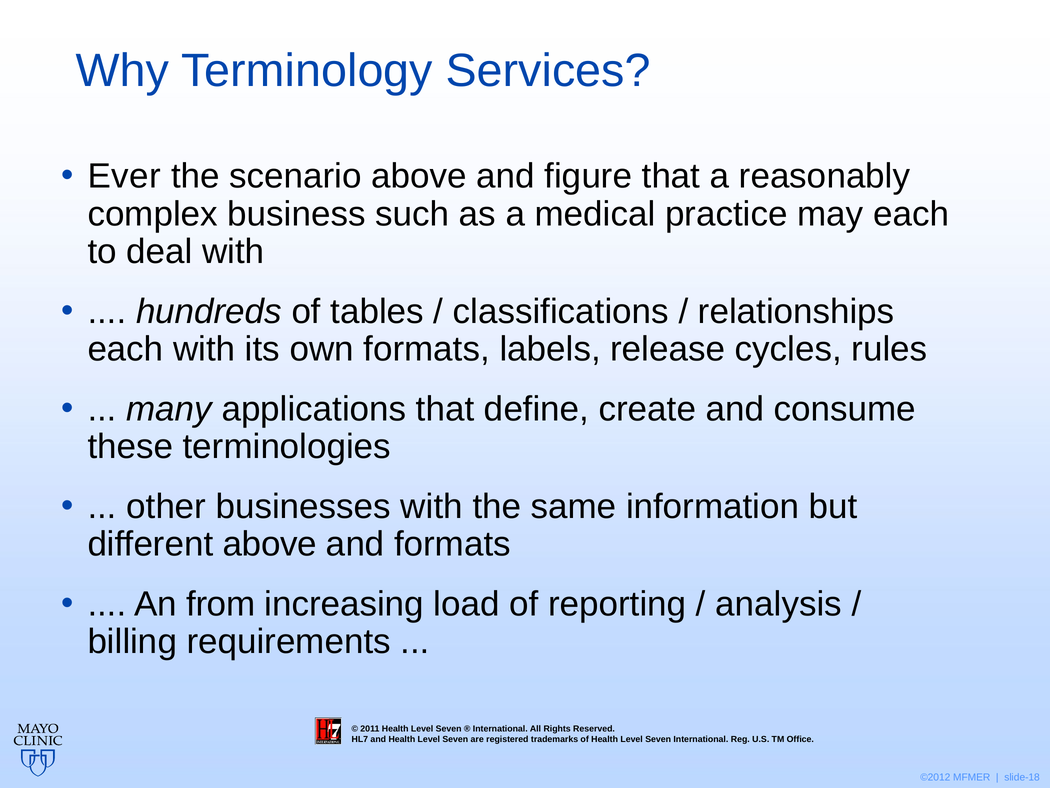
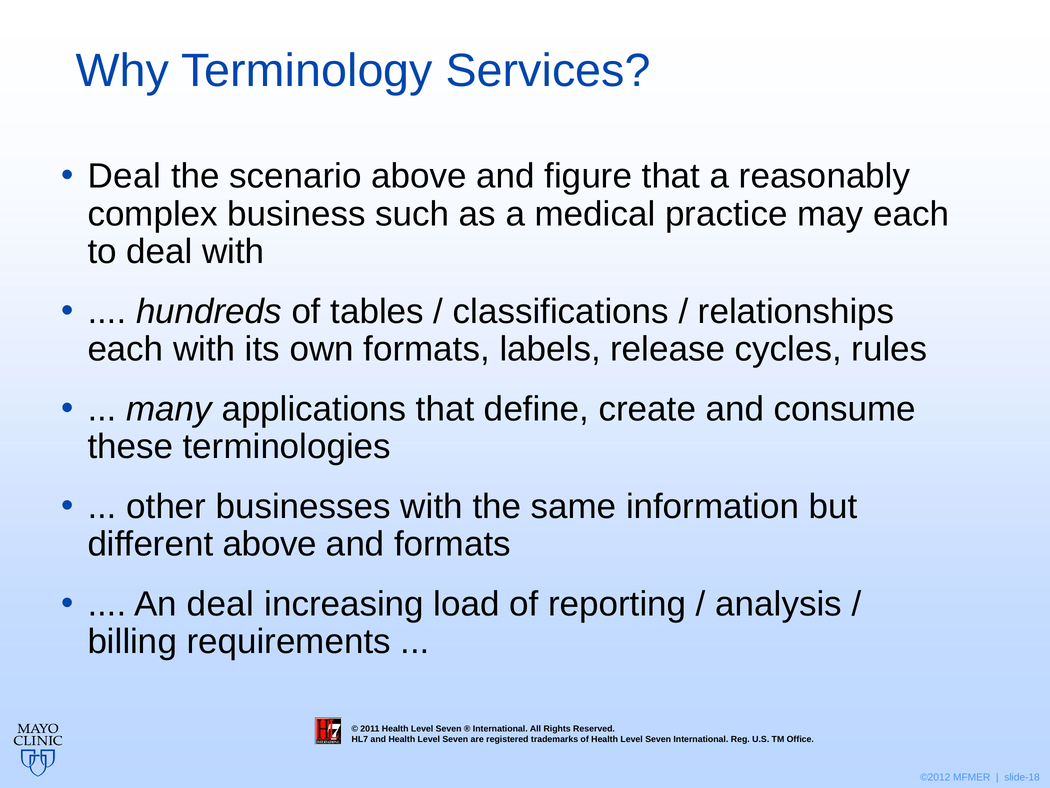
Ever at (124, 176): Ever -> Deal
An from: from -> deal
